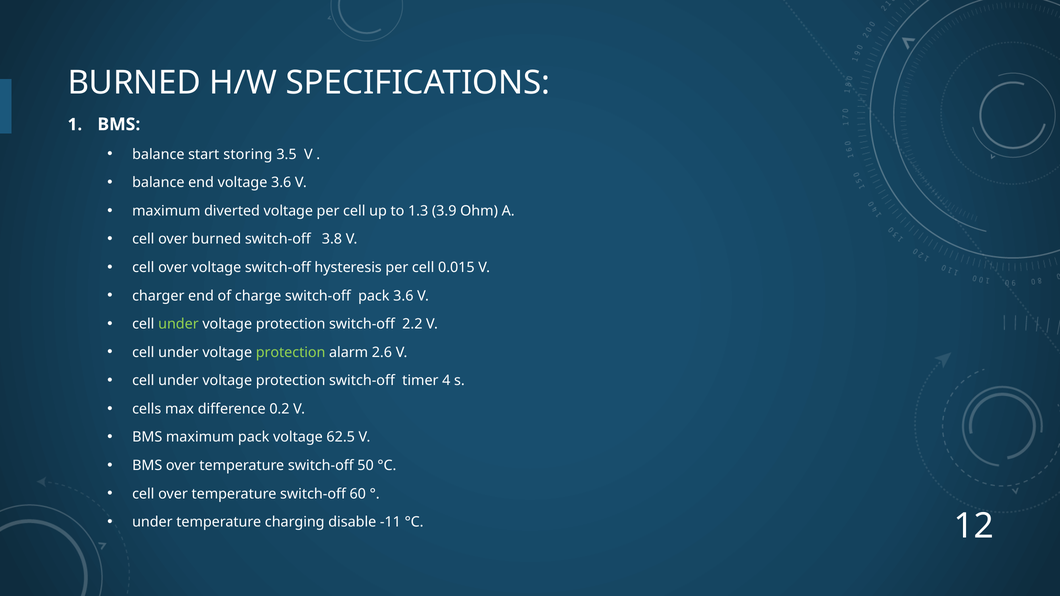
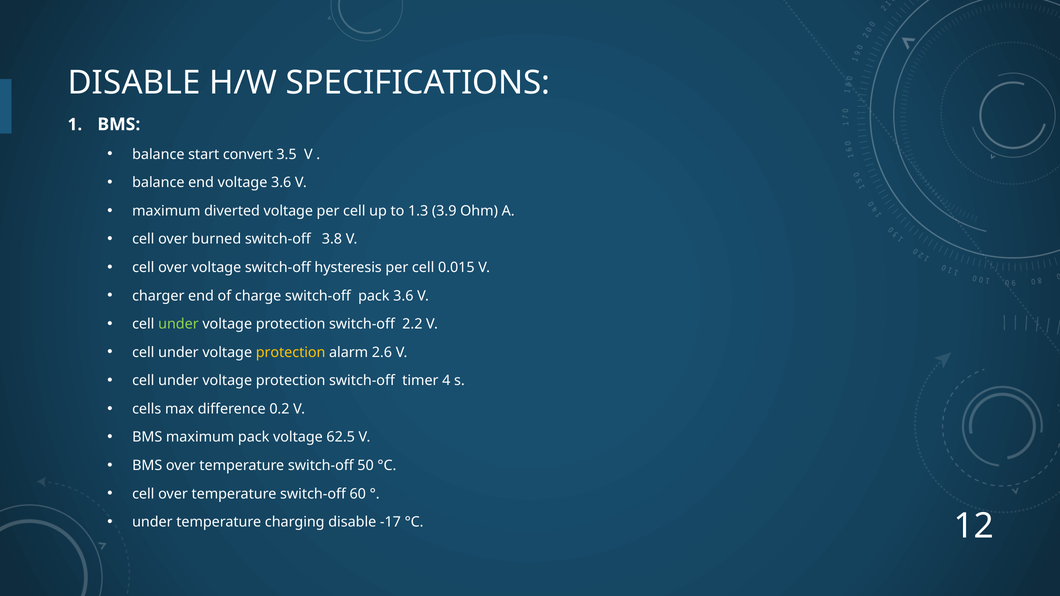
BURNED at (134, 83): BURNED -> DISABLE
storing: storing -> convert
protection at (291, 353) colour: light green -> yellow
-11: -11 -> -17
